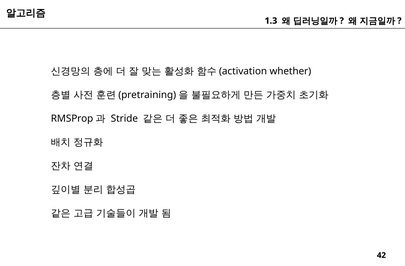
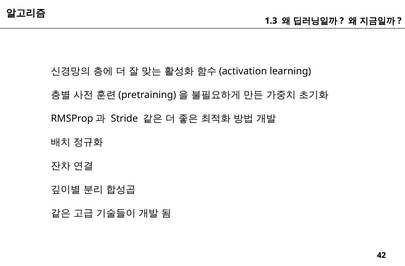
whether: whether -> learning
